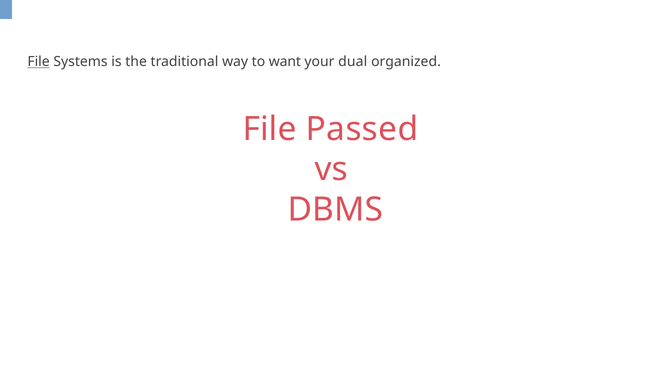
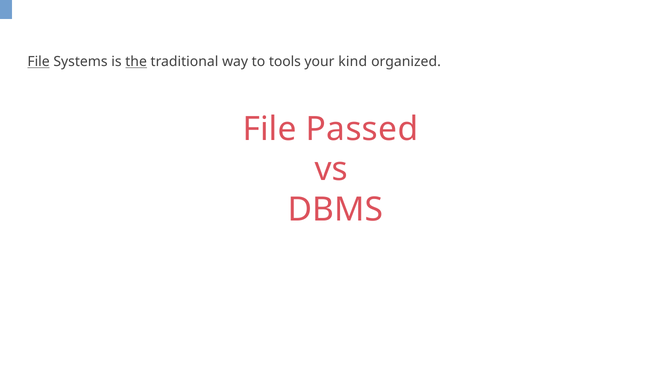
the underline: none -> present
want: want -> tools
dual: dual -> kind
